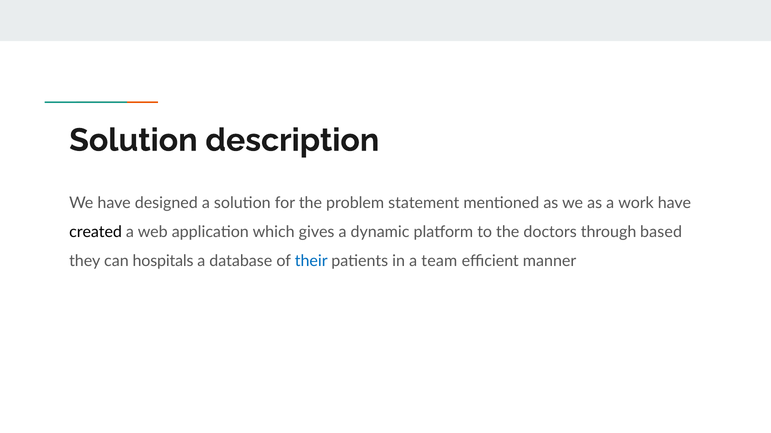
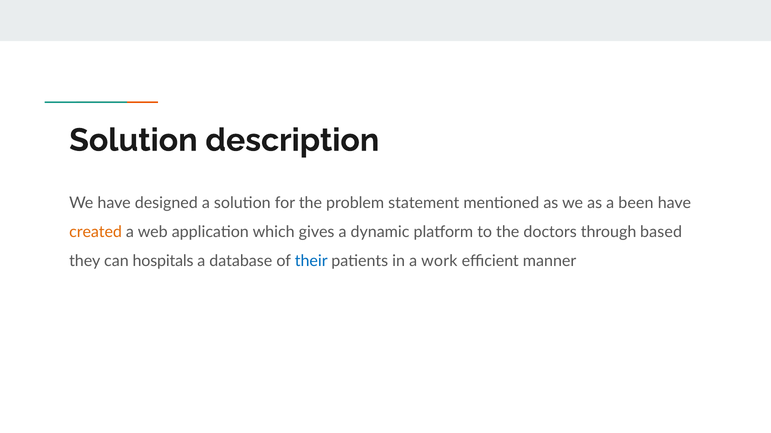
work: work -> been
created colour: black -> orange
team: team -> work
